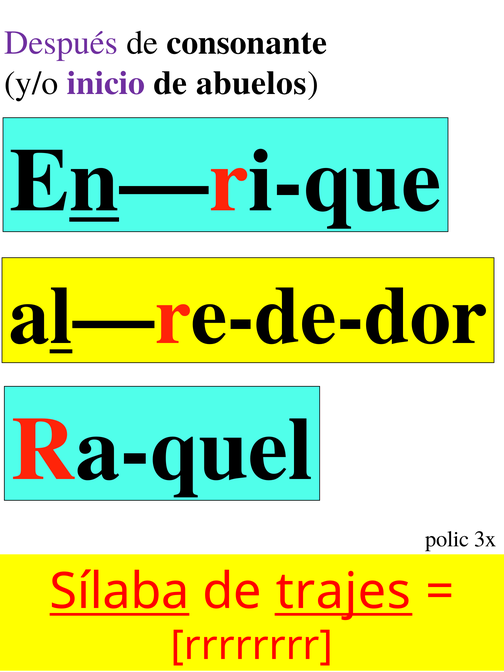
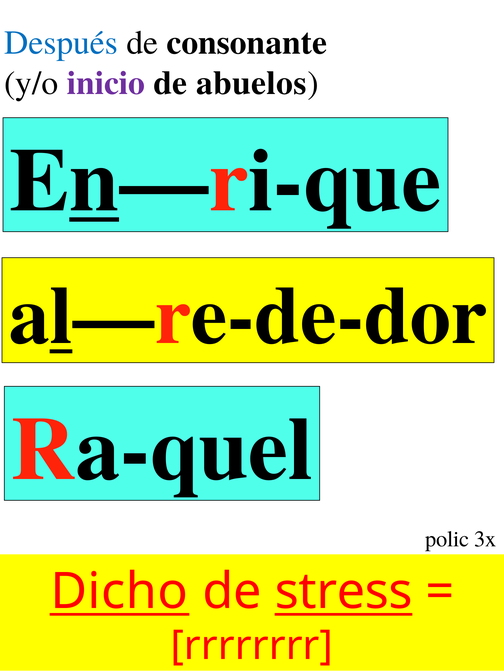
Después colour: purple -> blue
Sílaba: Sílaba -> Dicho
trajes: trajes -> stress
